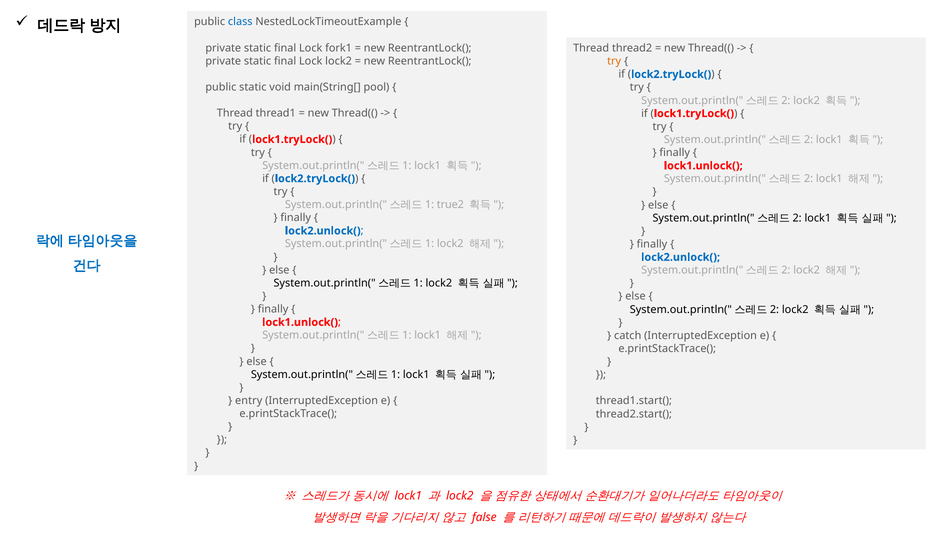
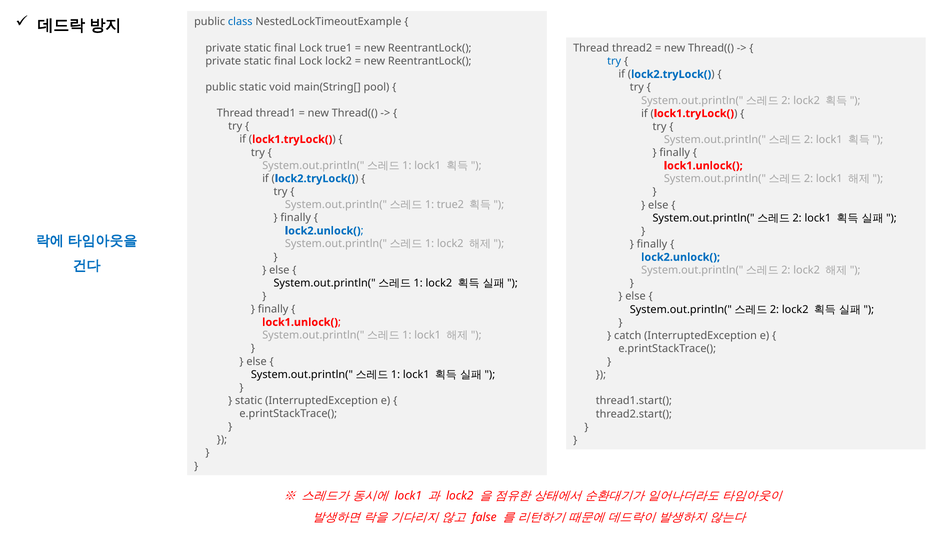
fork1: fork1 -> true1
try at (614, 61) colour: orange -> blue
entry at (249, 401): entry -> static
